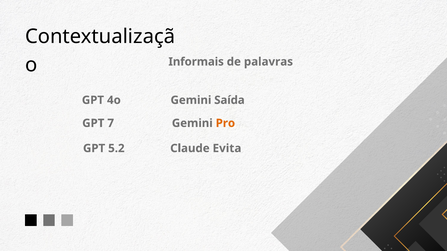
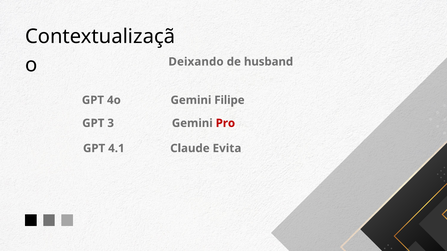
Informais: Informais -> Deixando
palavras: palavras -> husband
Saída: Saída -> Filipe
7: 7 -> 3
Pro colour: orange -> red
5.2: 5.2 -> 4.1
